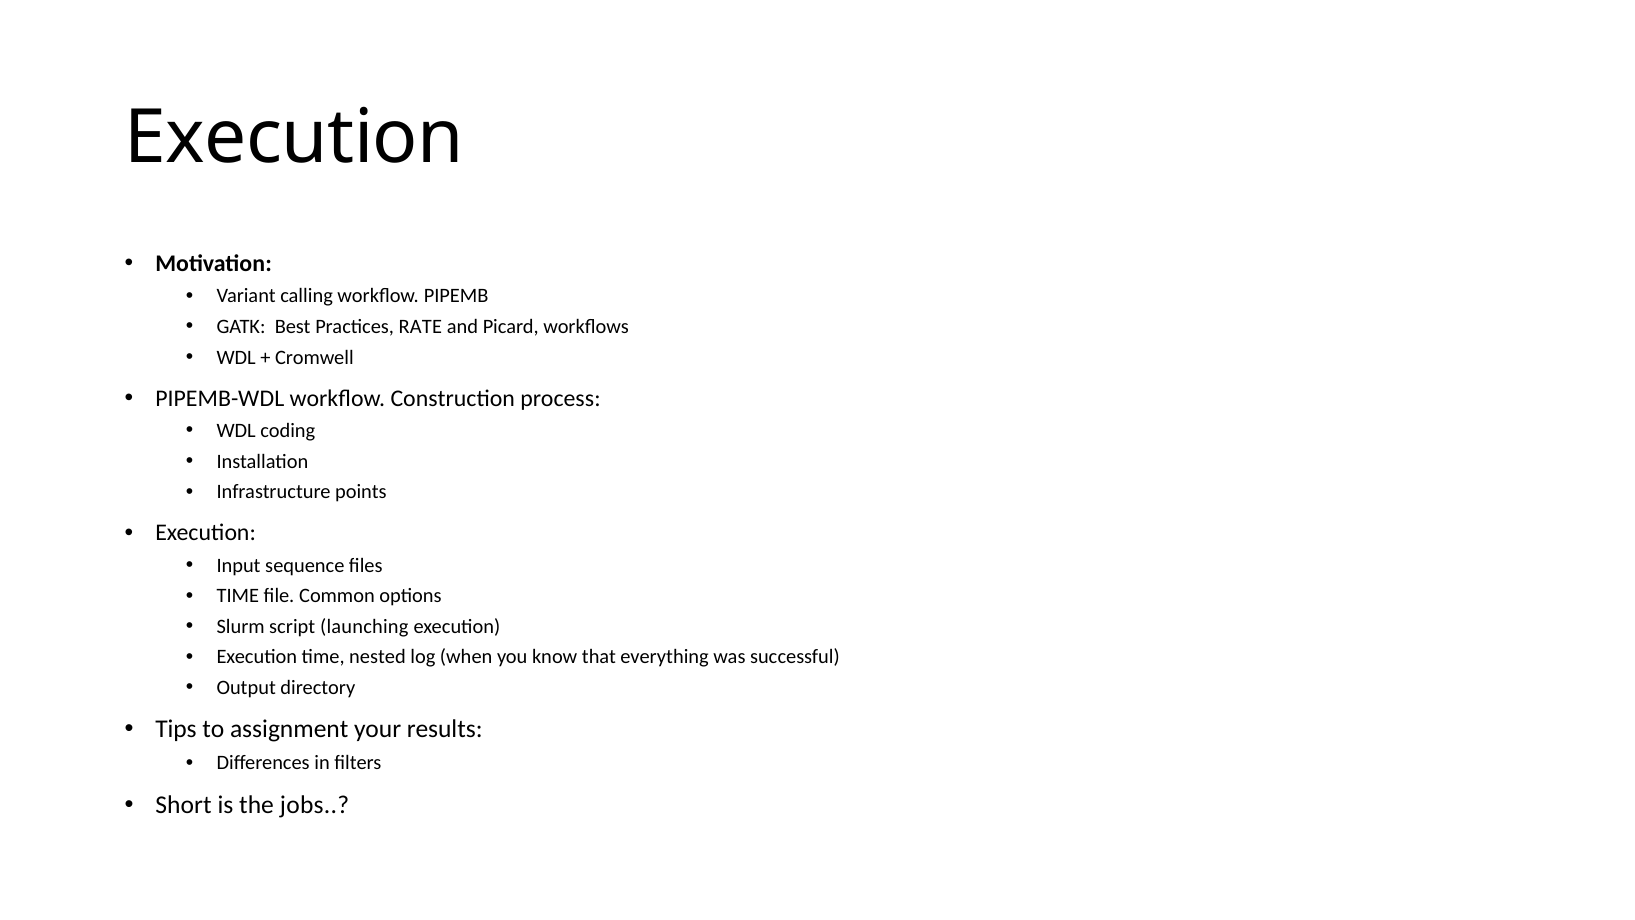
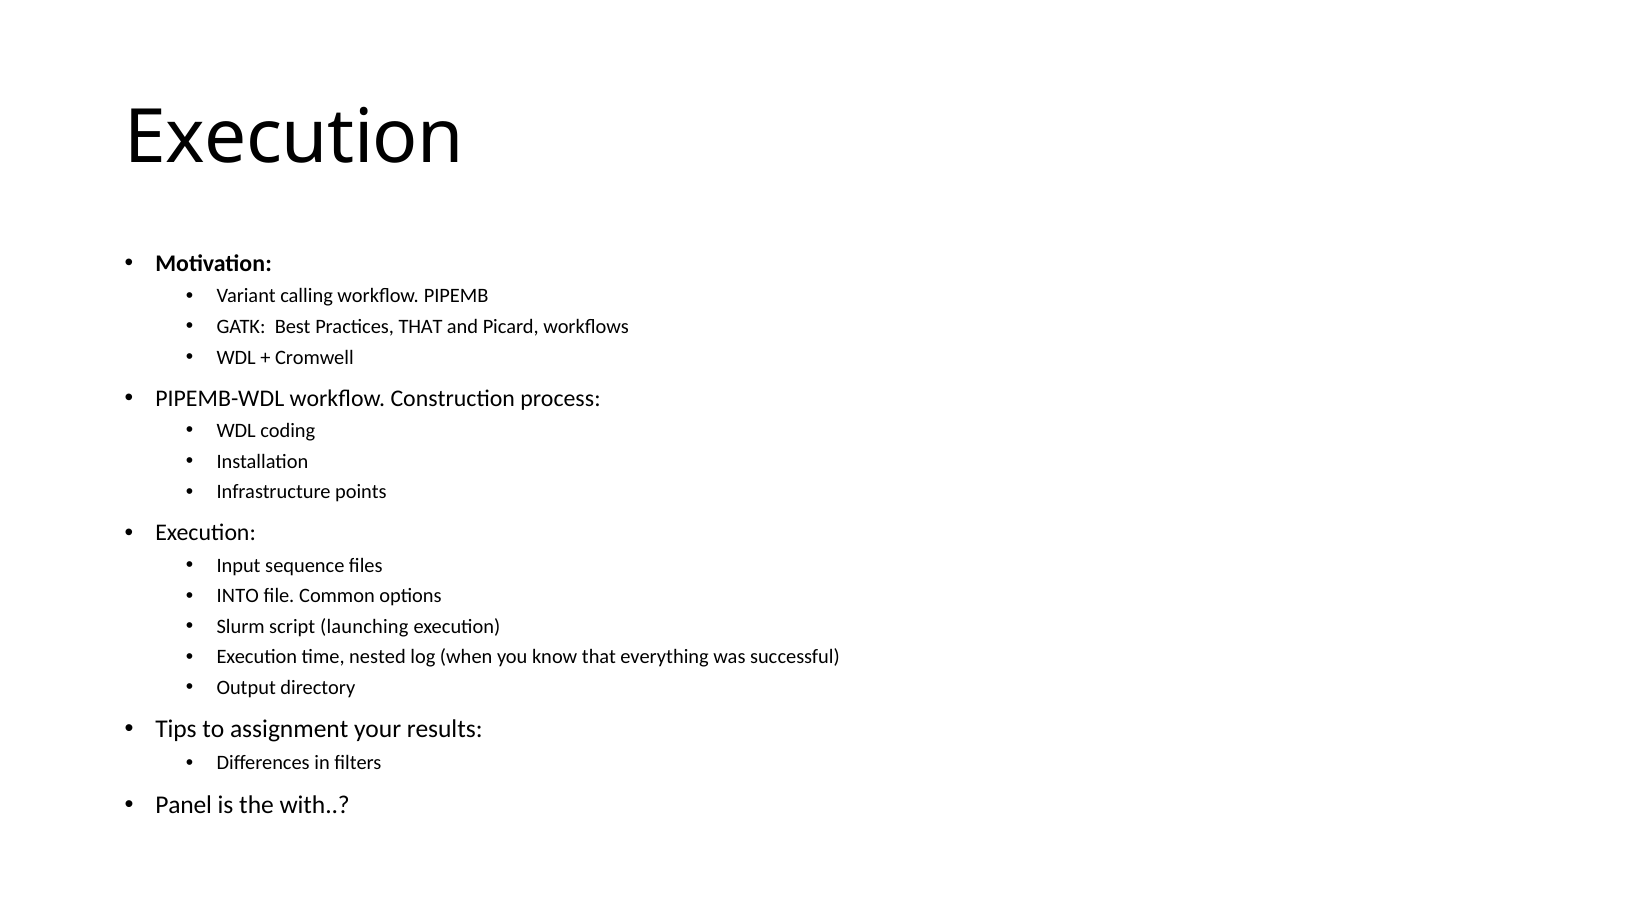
Practices RATE: RATE -> THAT
TIME at (238, 596): TIME -> INTO
Short: Short -> Panel
jobs: jobs -> with
